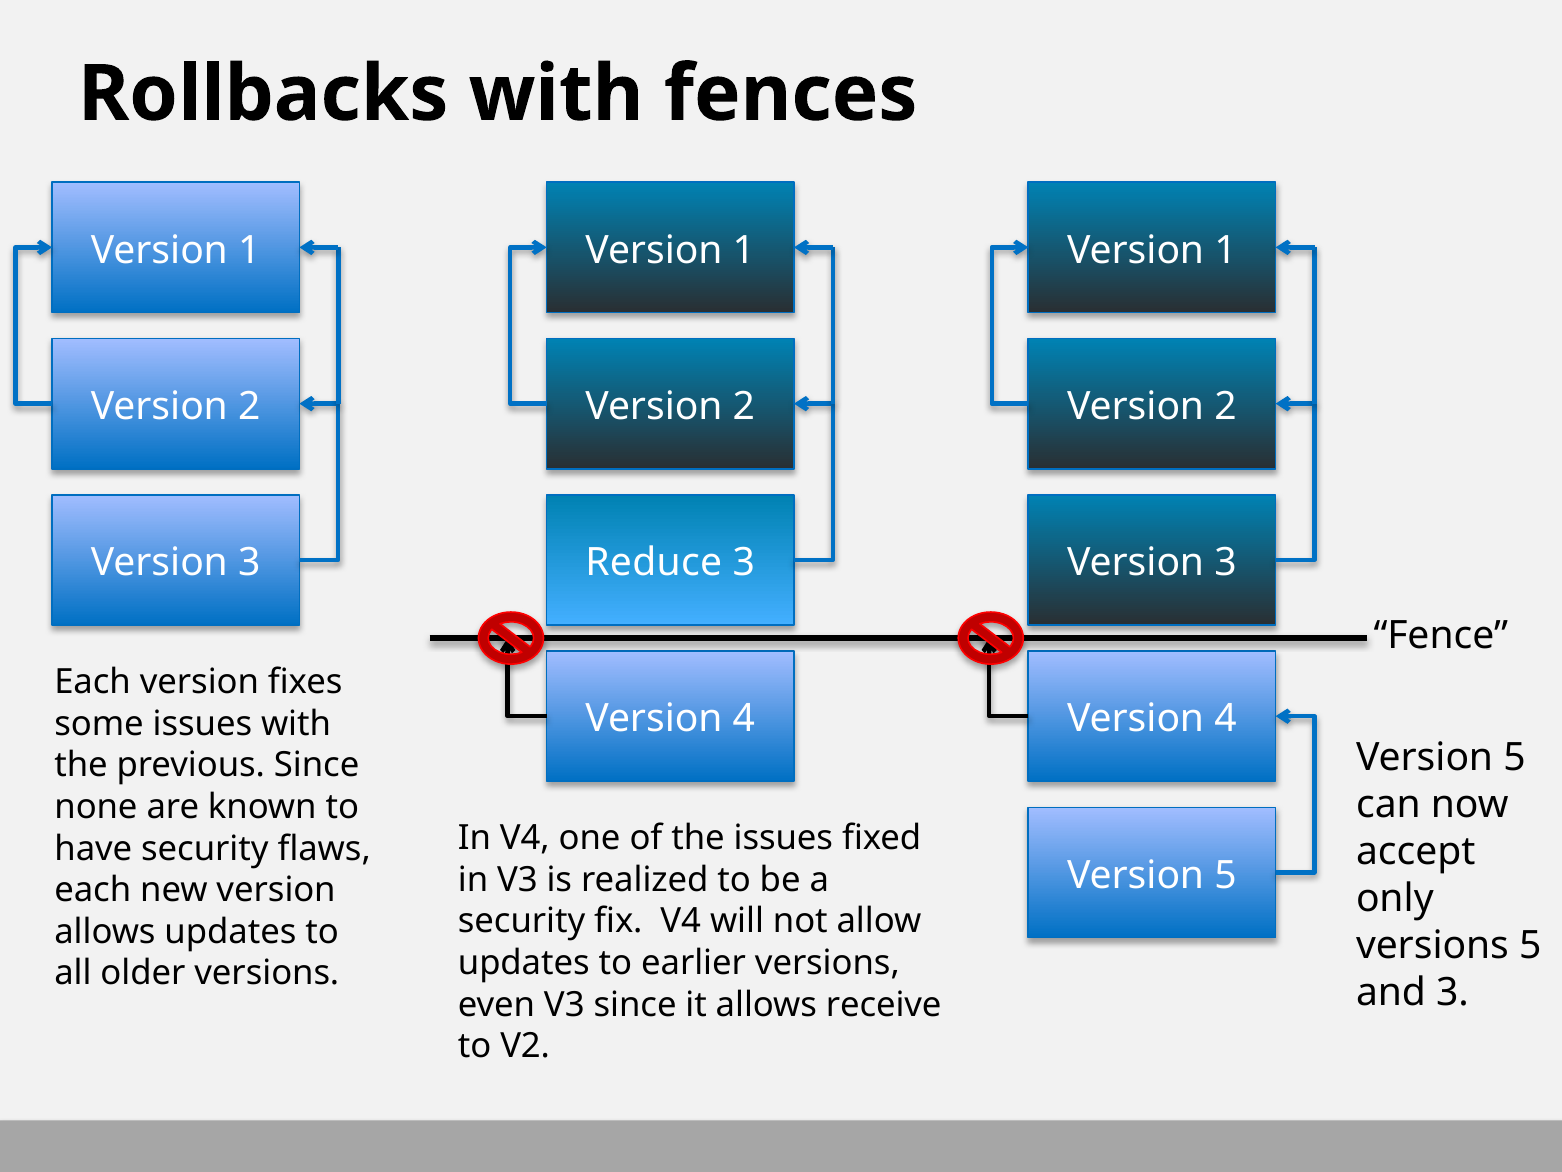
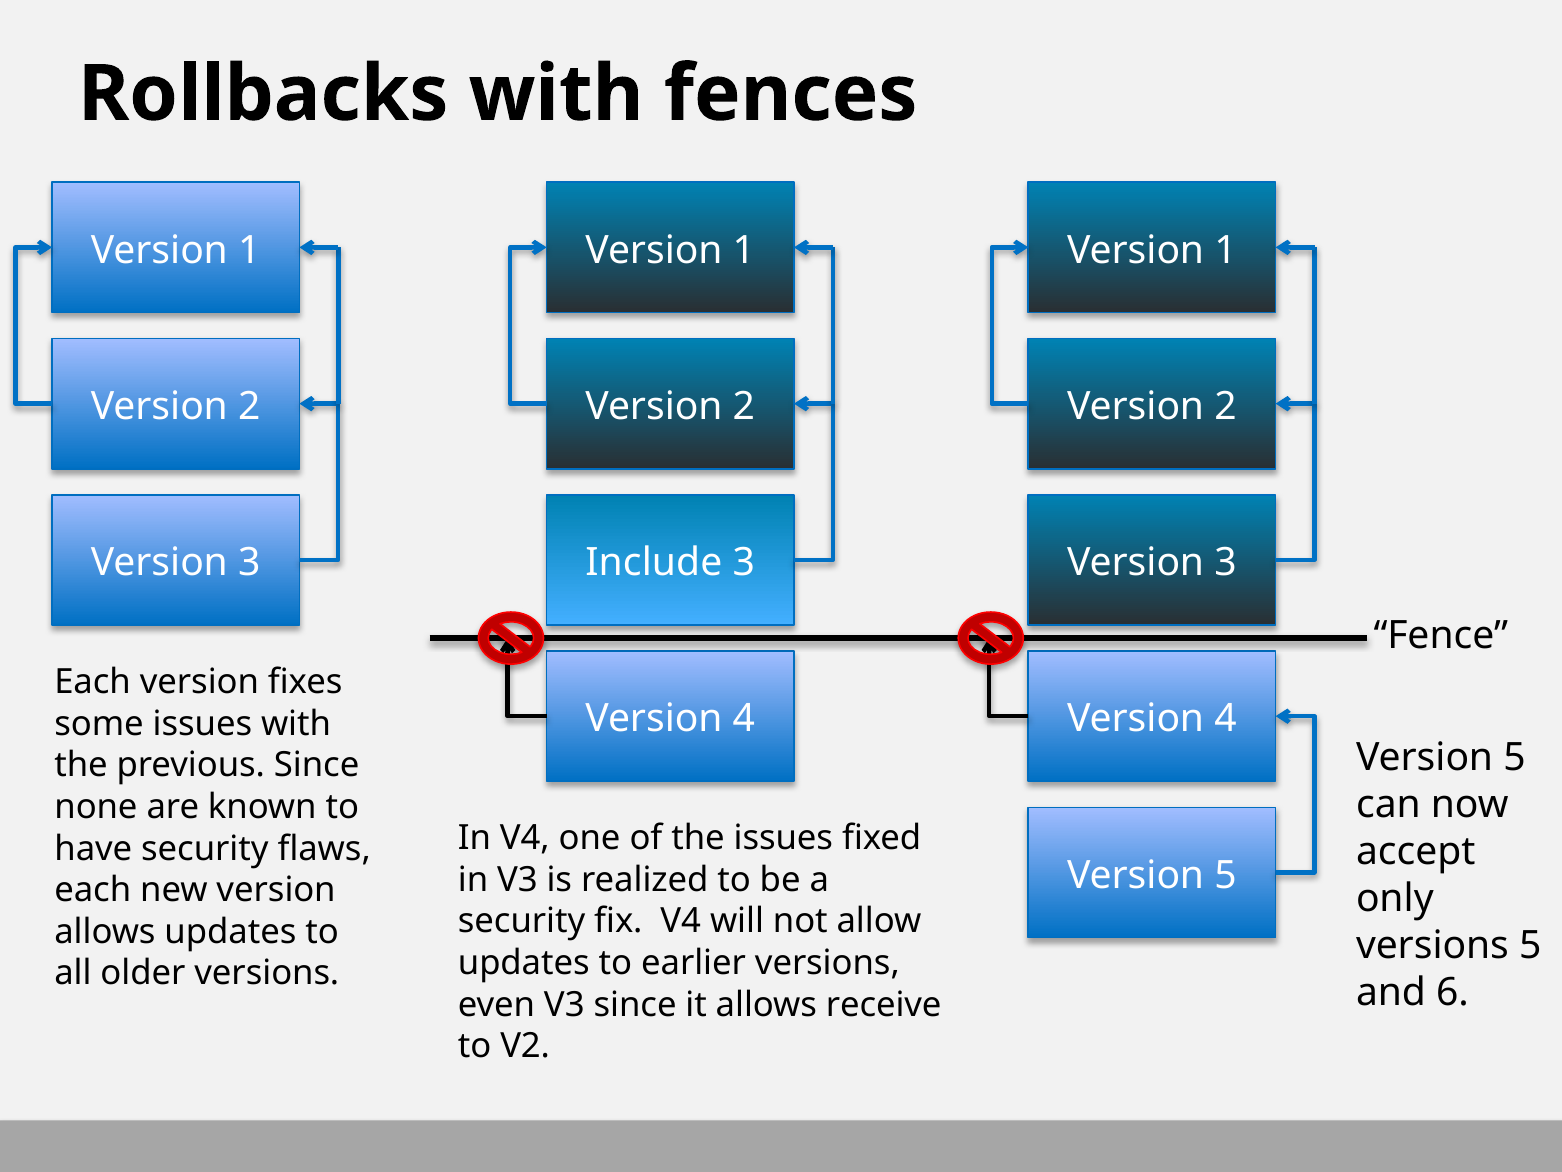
Reduce: Reduce -> Include
and 3: 3 -> 6
